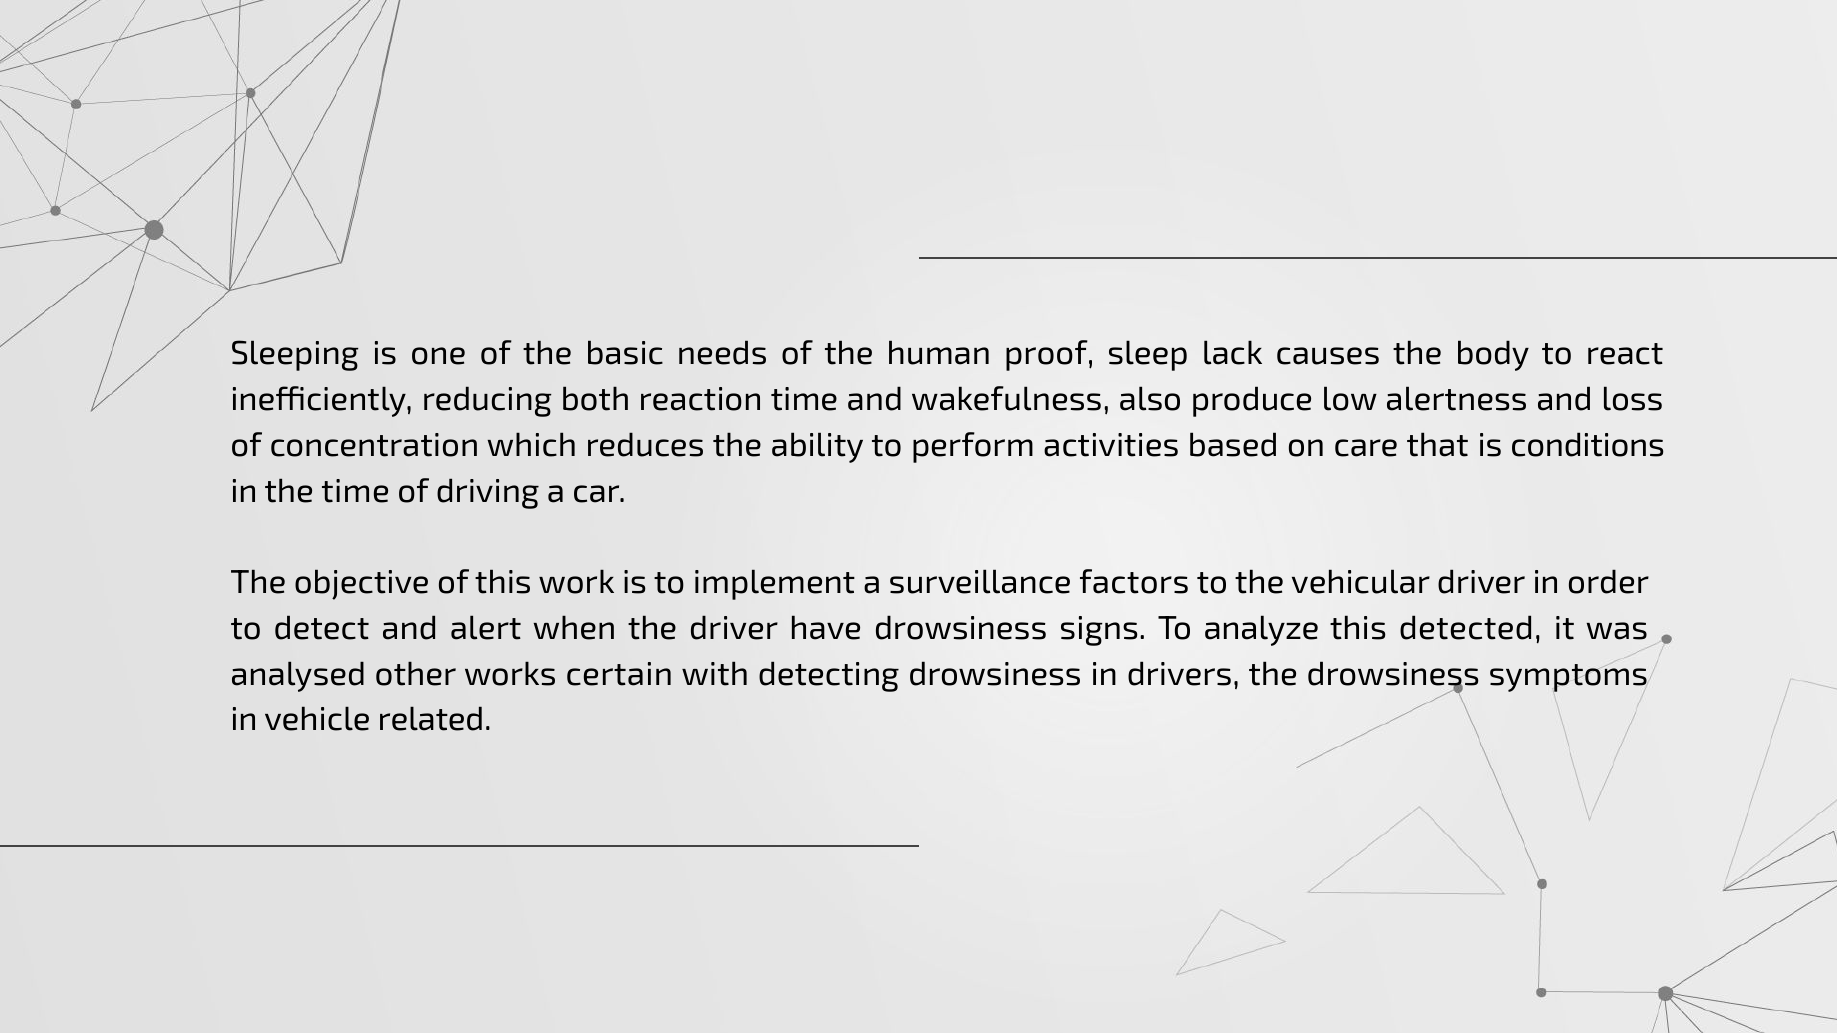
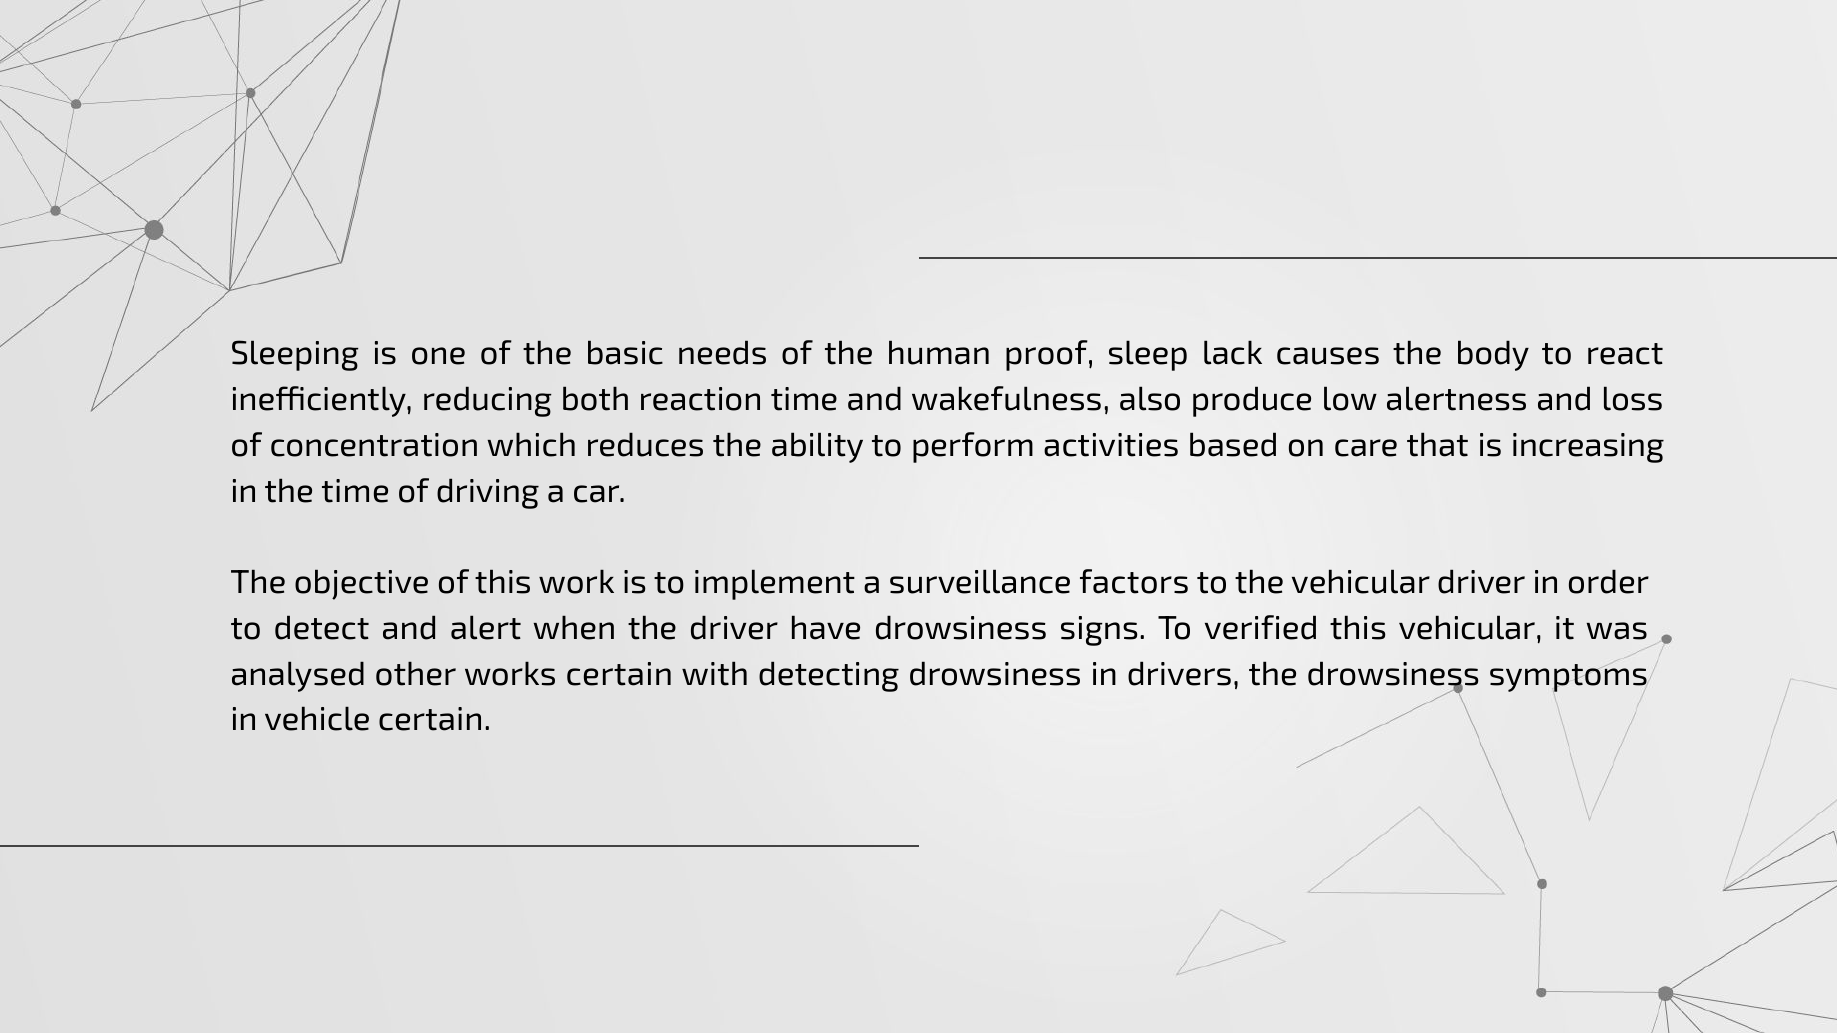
conditions: conditions -> increasing
analyze: analyze -> verified
this detected: detected -> vehicular
vehicle related: related -> certain
